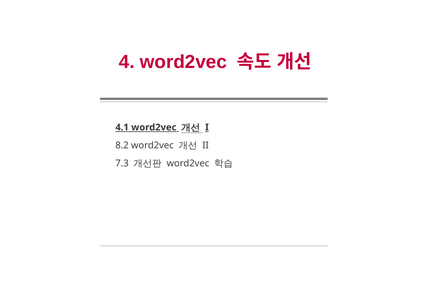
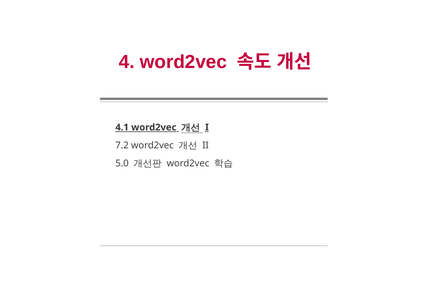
8.2: 8.2 -> 7.2
7.3: 7.3 -> 5.0
